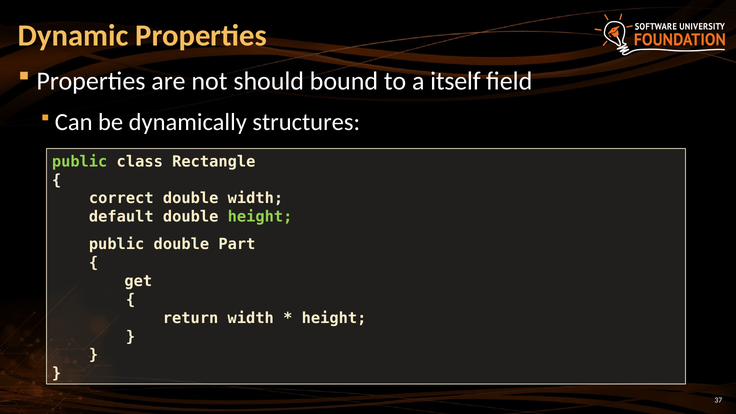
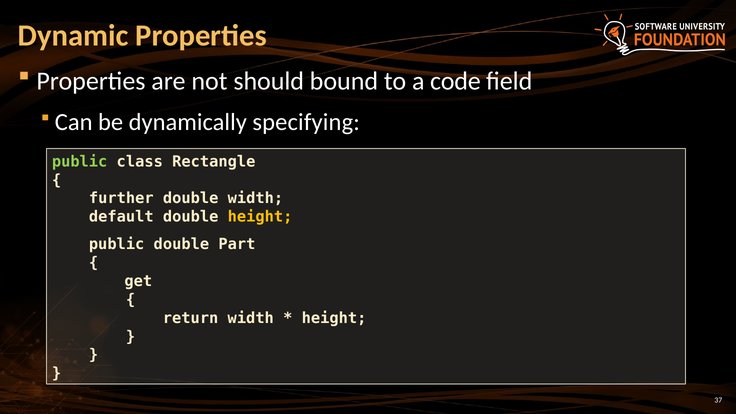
itself: itself -> code
structures: structures -> specifying
correct: correct -> further
height at (260, 217) colour: light green -> yellow
